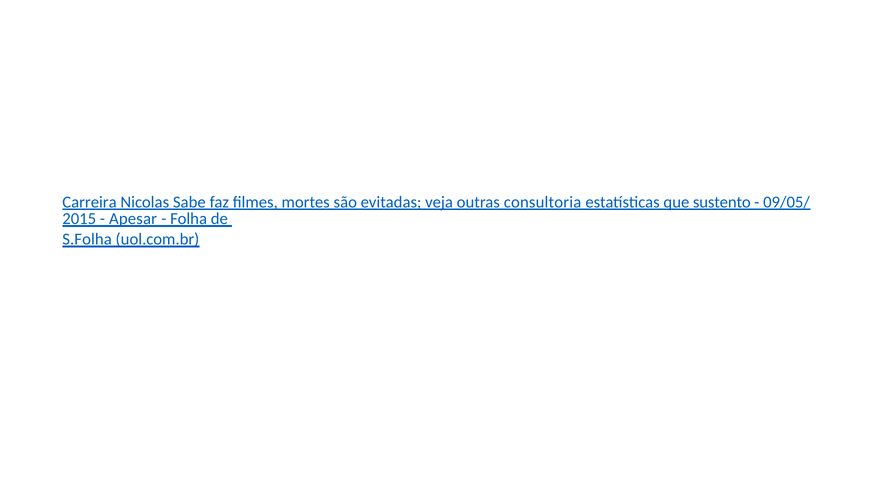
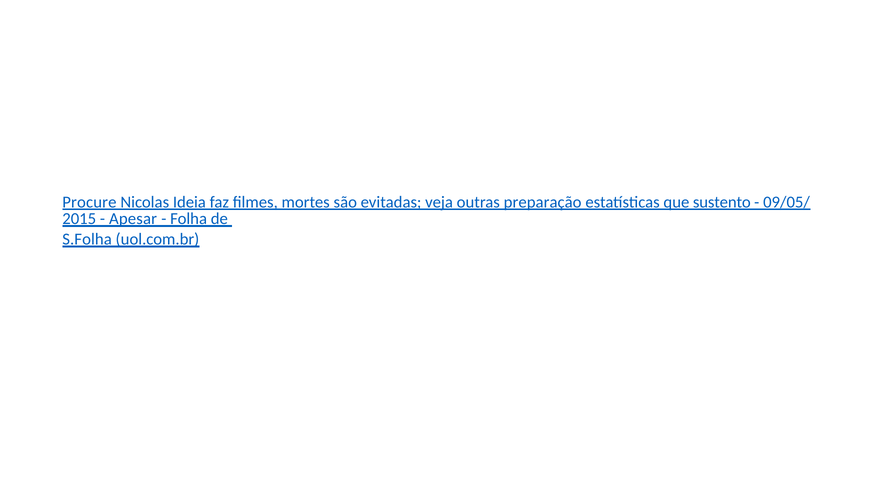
Carreira: Carreira -> Procure
Sabe: Sabe -> Ideia
consultoria: consultoria -> preparação
